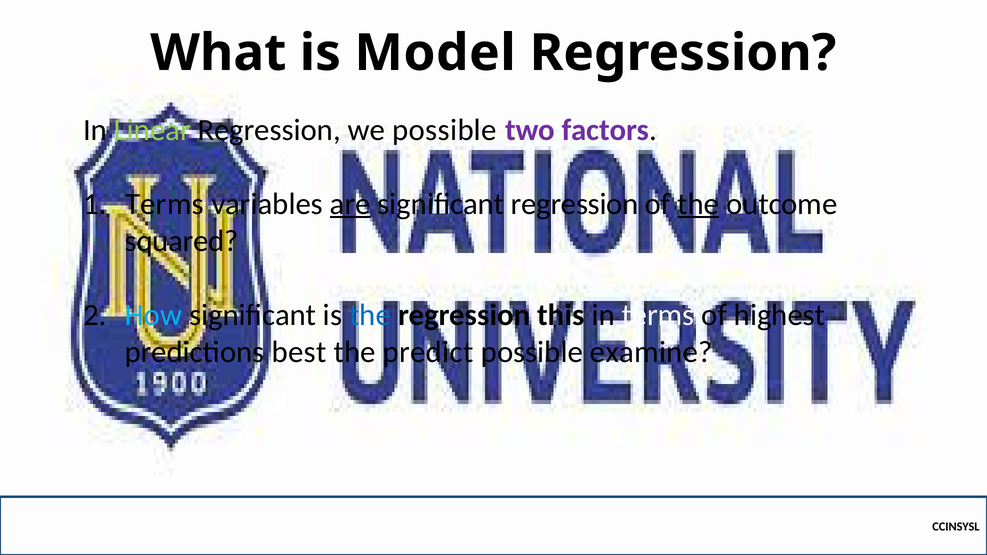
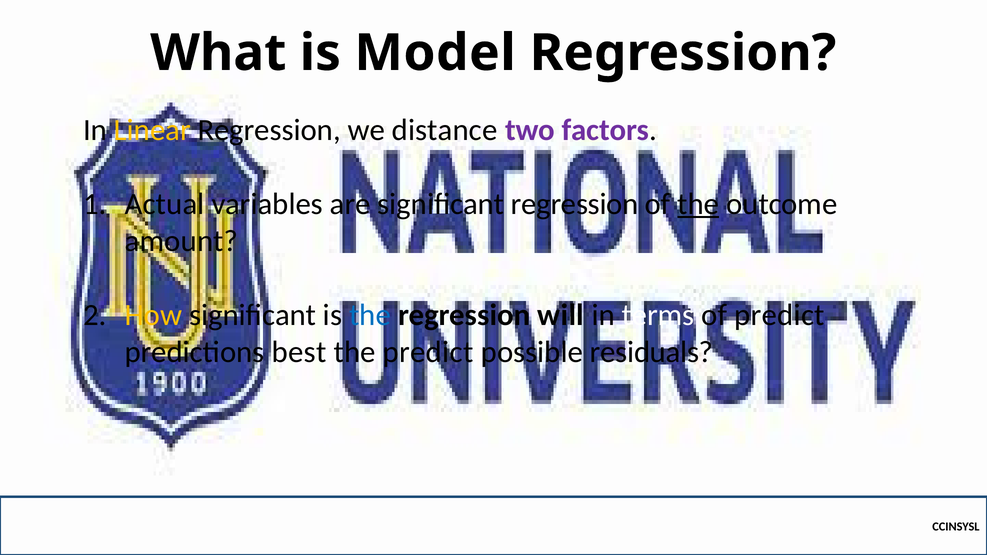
Linear colour: light green -> yellow
we possible: possible -> distance
Terms at (165, 204): Terms -> Actual
are underline: present -> none
squared: squared -> amount
How colour: light blue -> yellow
this: this -> will
of highest: highest -> predict
examine: examine -> residuals
